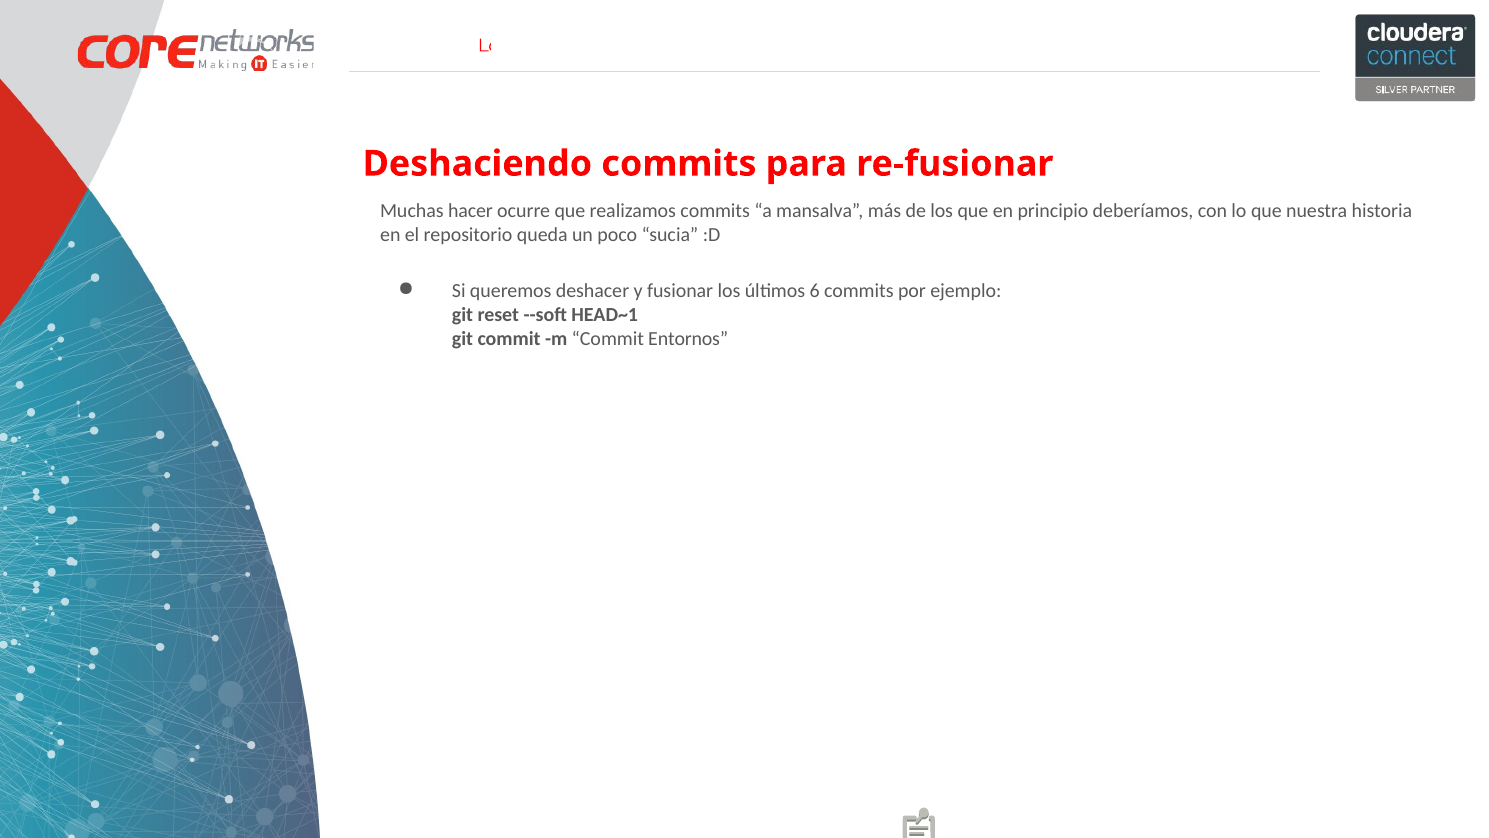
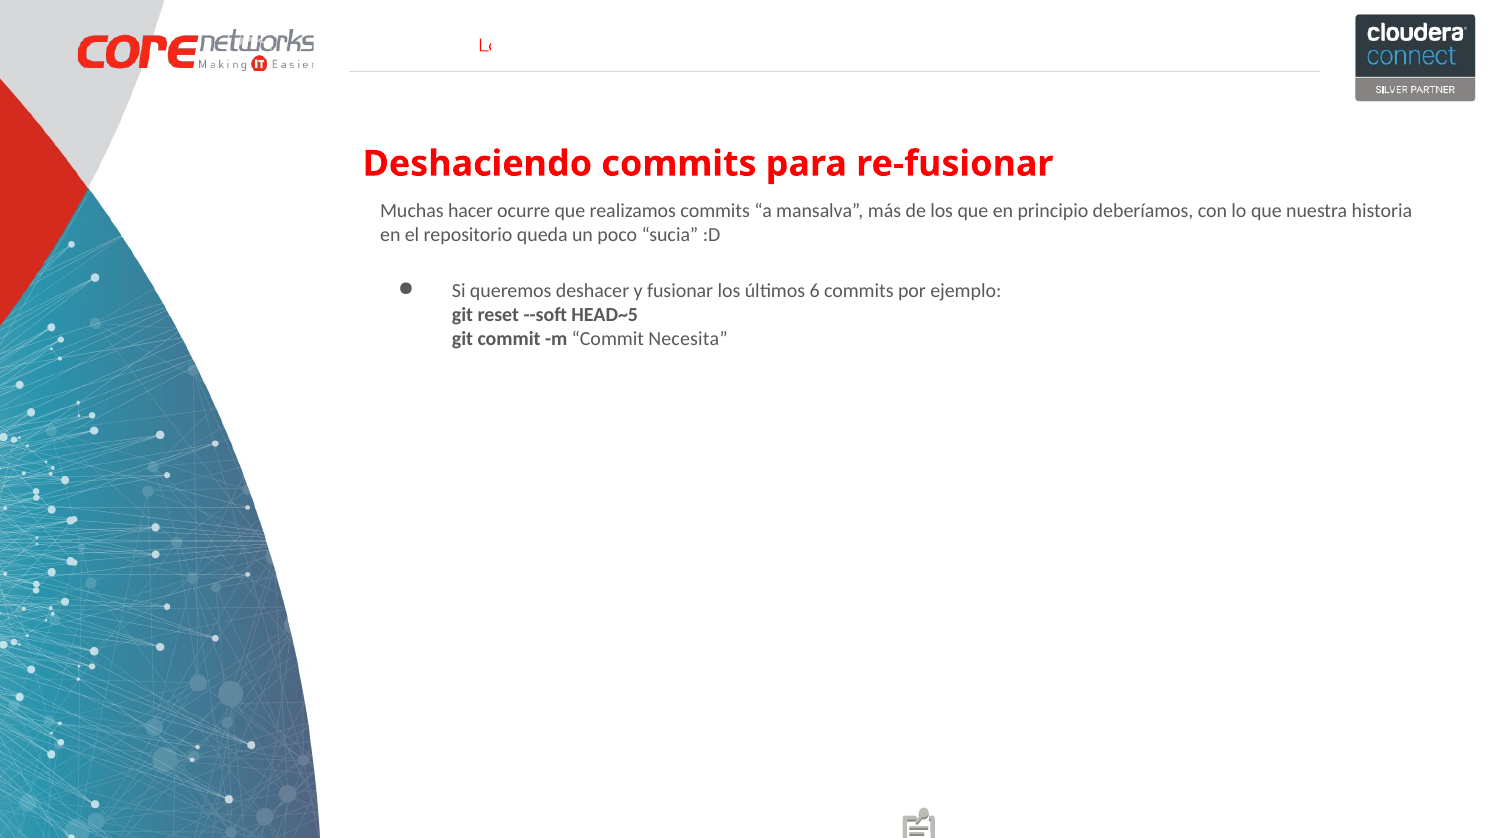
HEAD~1: HEAD~1 -> HEAD~5
Entornos: Entornos -> Necesita
